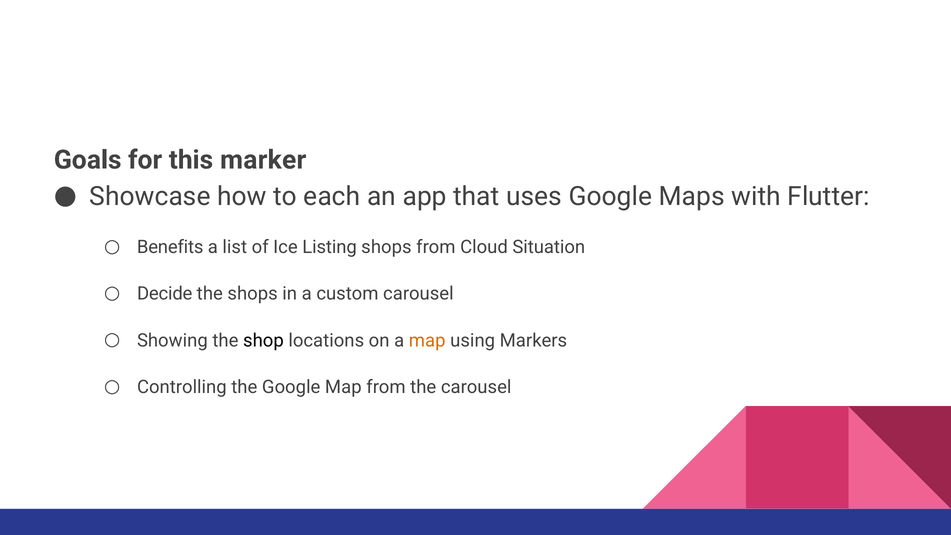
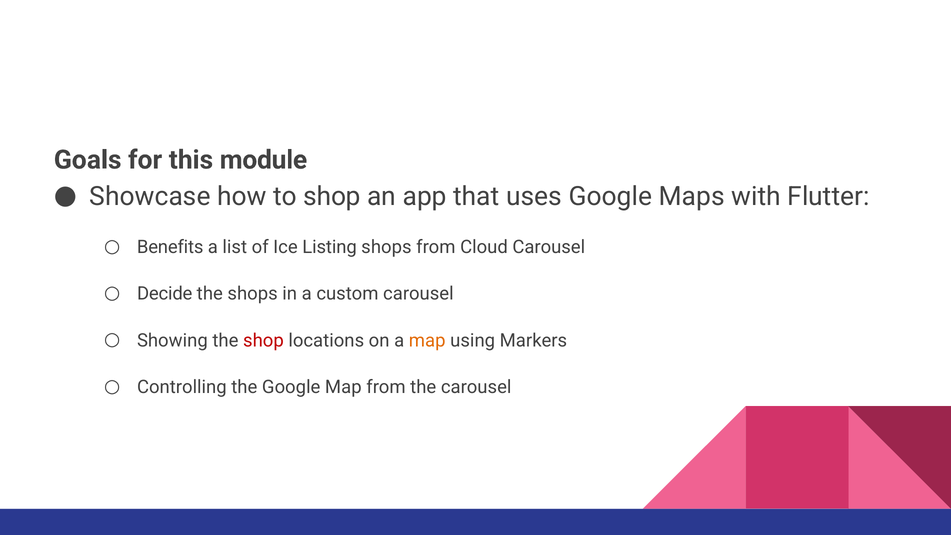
marker: marker -> module
to each: each -> shop
Cloud Situation: Situation -> Carousel
shop at (263, 340) colour: black -> red
